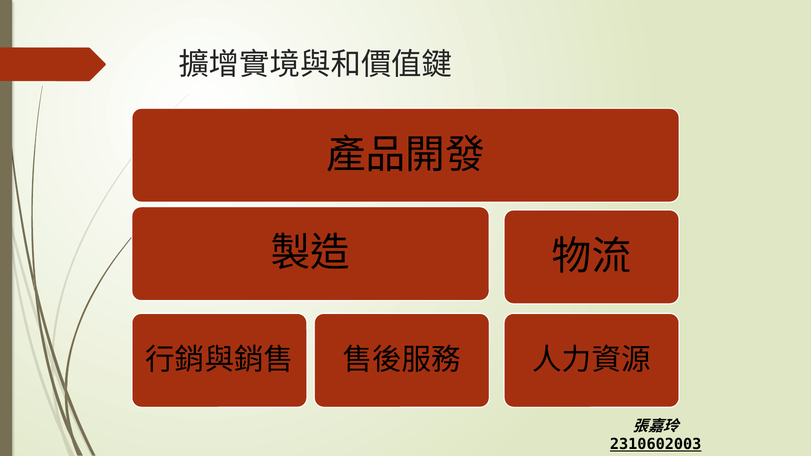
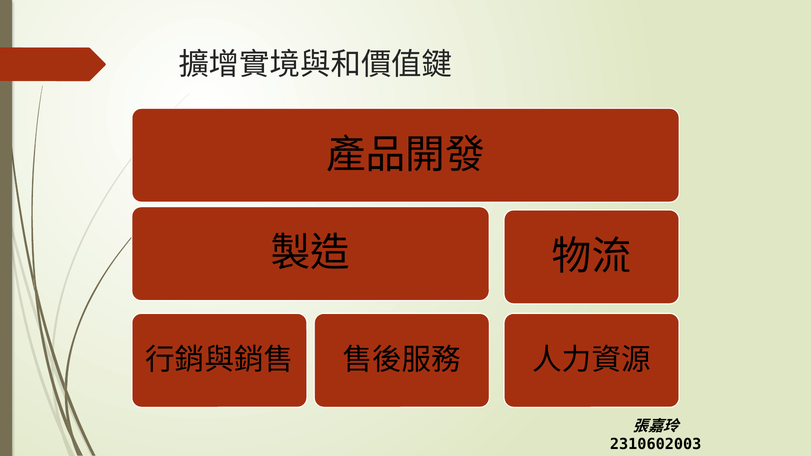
2310602003 underline: present -> none
